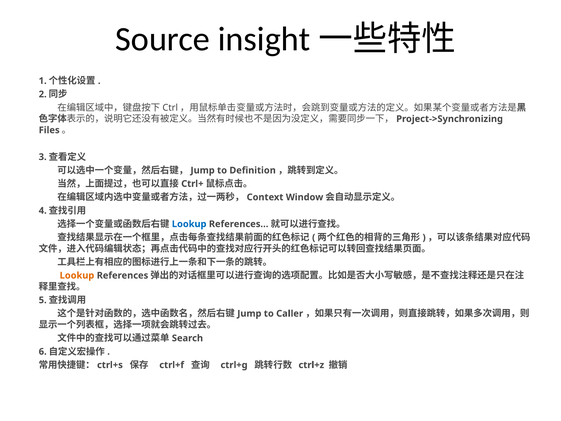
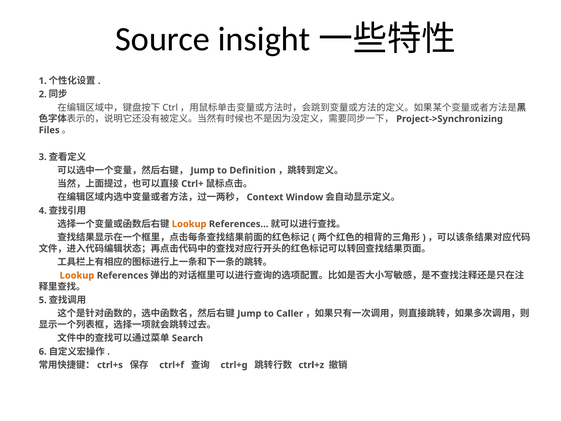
Lookup at (189, 224) colour: blue -> orange
